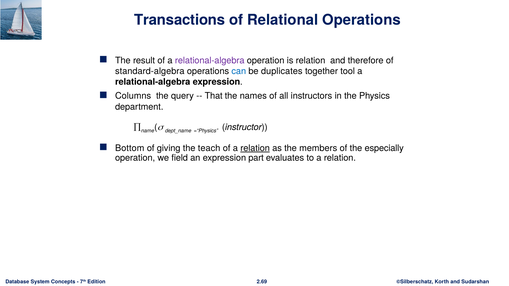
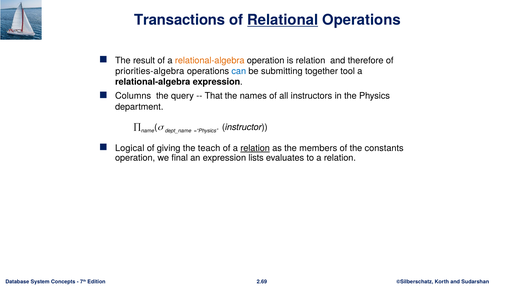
Relational underline: none -> present
relational-algebra at (210, 60) colour: purple -> orange
standard-algebra: standard-algebra -> priorities-algebra
duplicates: duplicates -> submitting
Bottom: Bottom -> Logical
especially: especially -> constants
field: field -> final
part: part -> lists
